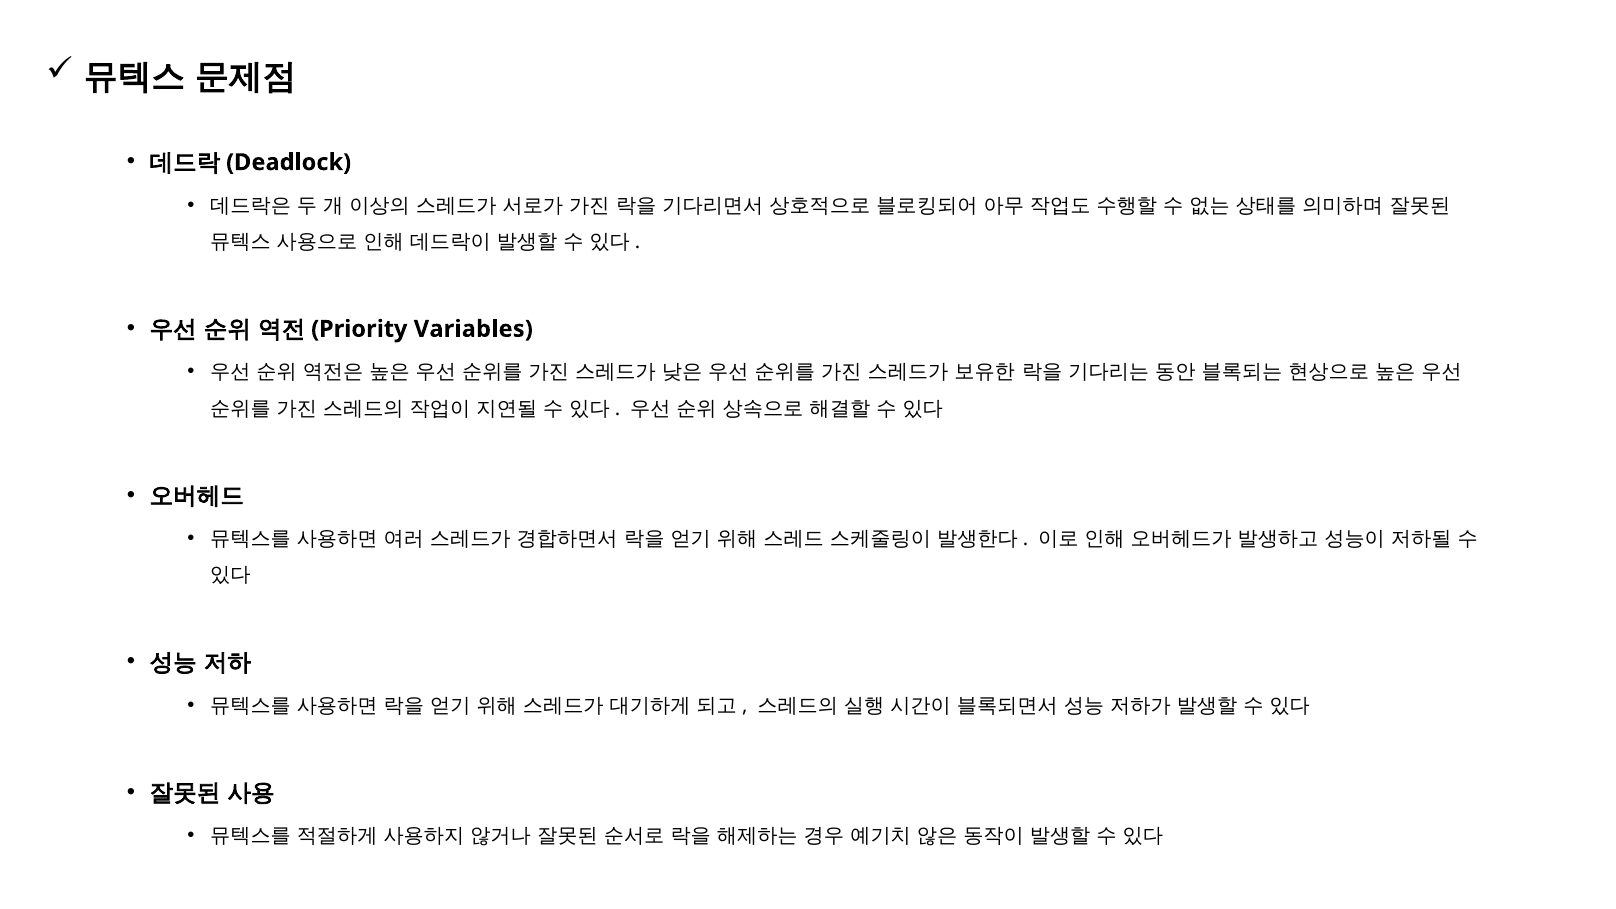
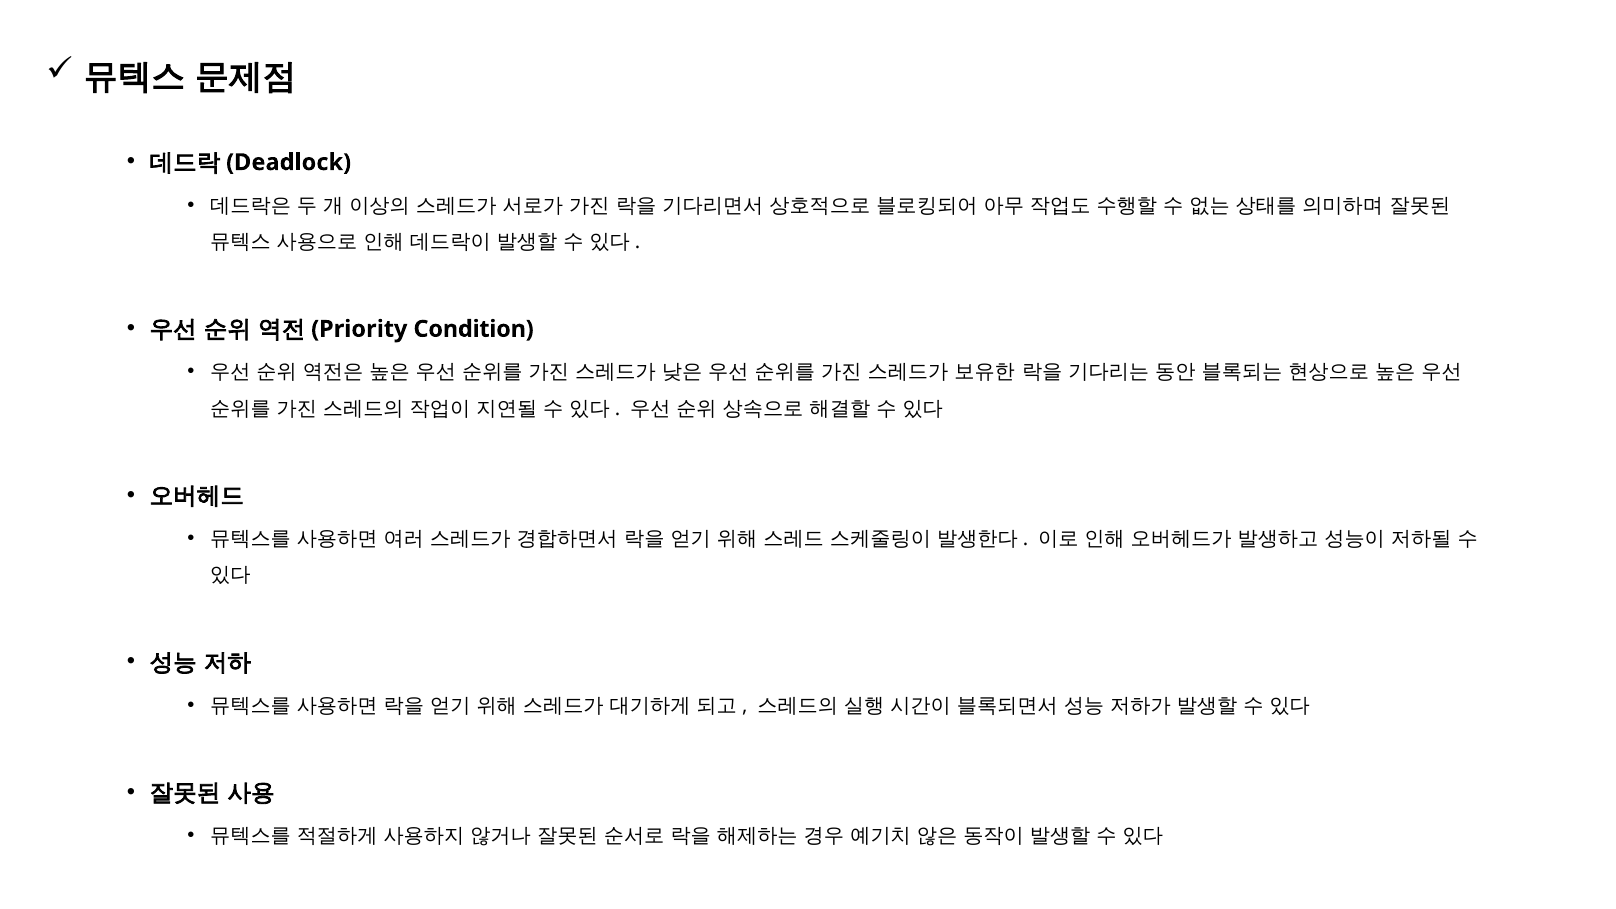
Variables: Variables -> Condition
